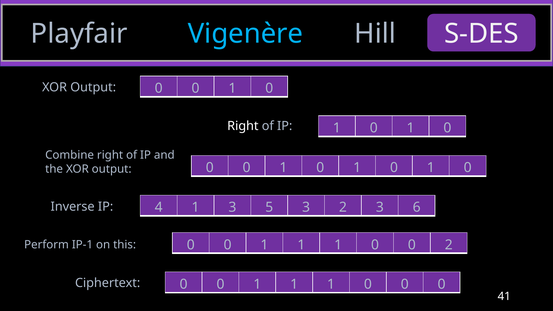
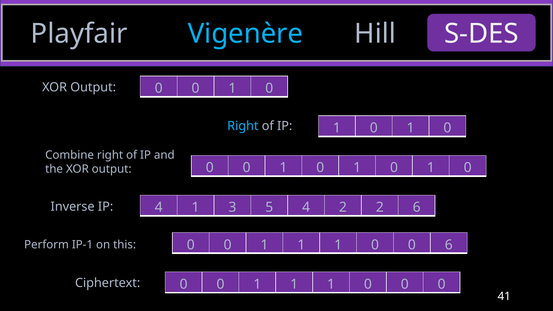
Right at (243, 126) colour: white -> light blue
5 3: 3 -> 4
2 3: 3 -> 2
0 2: 2 -> 6
